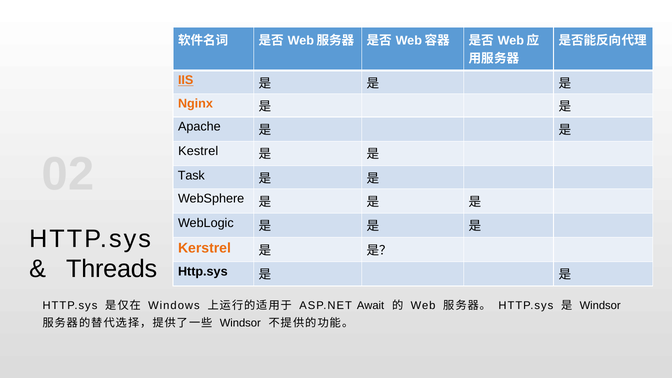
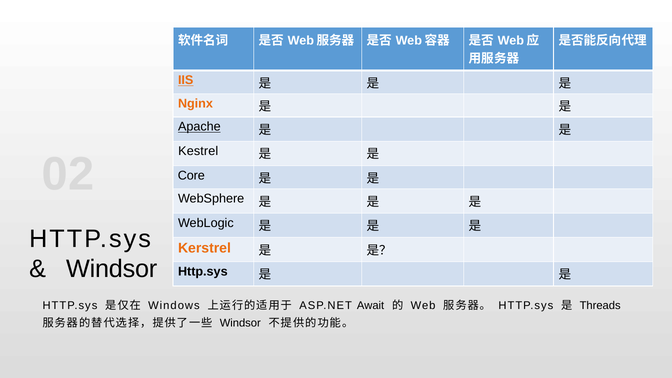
Apache underline: none -> present
Task: Task -> Core
Threads at (112, 269): Threads -> Windsor
Windsor at (600, 305): Windsor -> Threads
